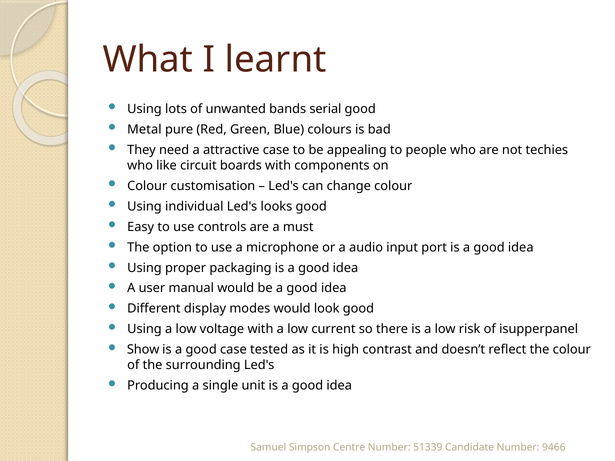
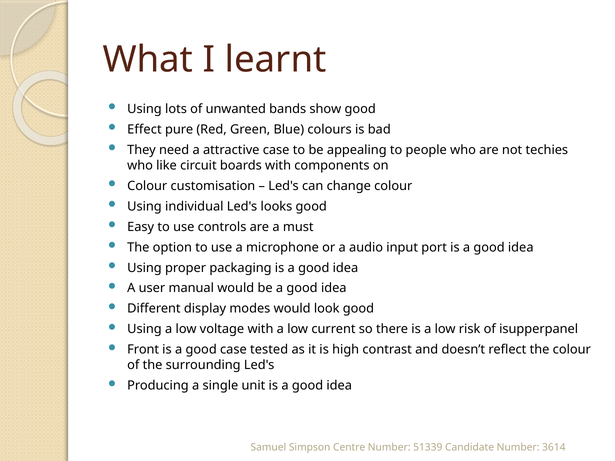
serial: serial -> show
Metal: Metal -> Effect
Show: Show -> Front
9466: 9466 -> 3614
